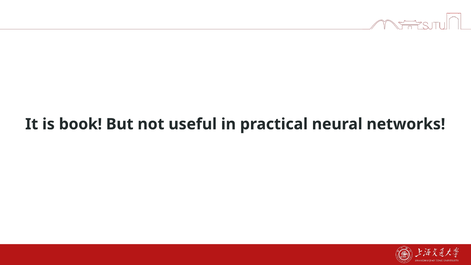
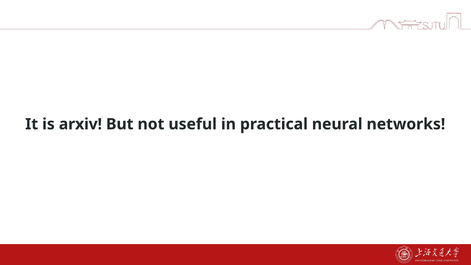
book: book -> arxiv
